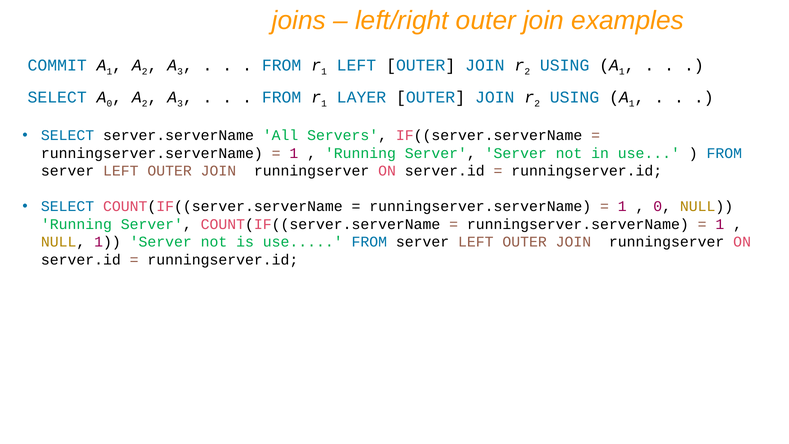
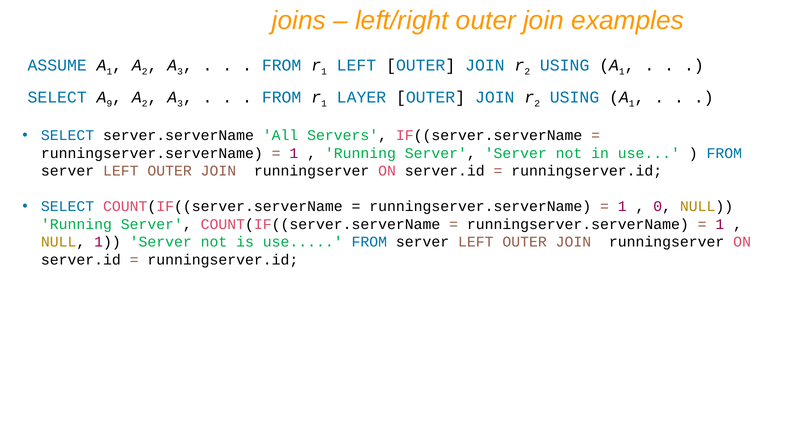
COMMIT: COMMIT -> ASSUME
0 at (109, 104): 0 -> 9
